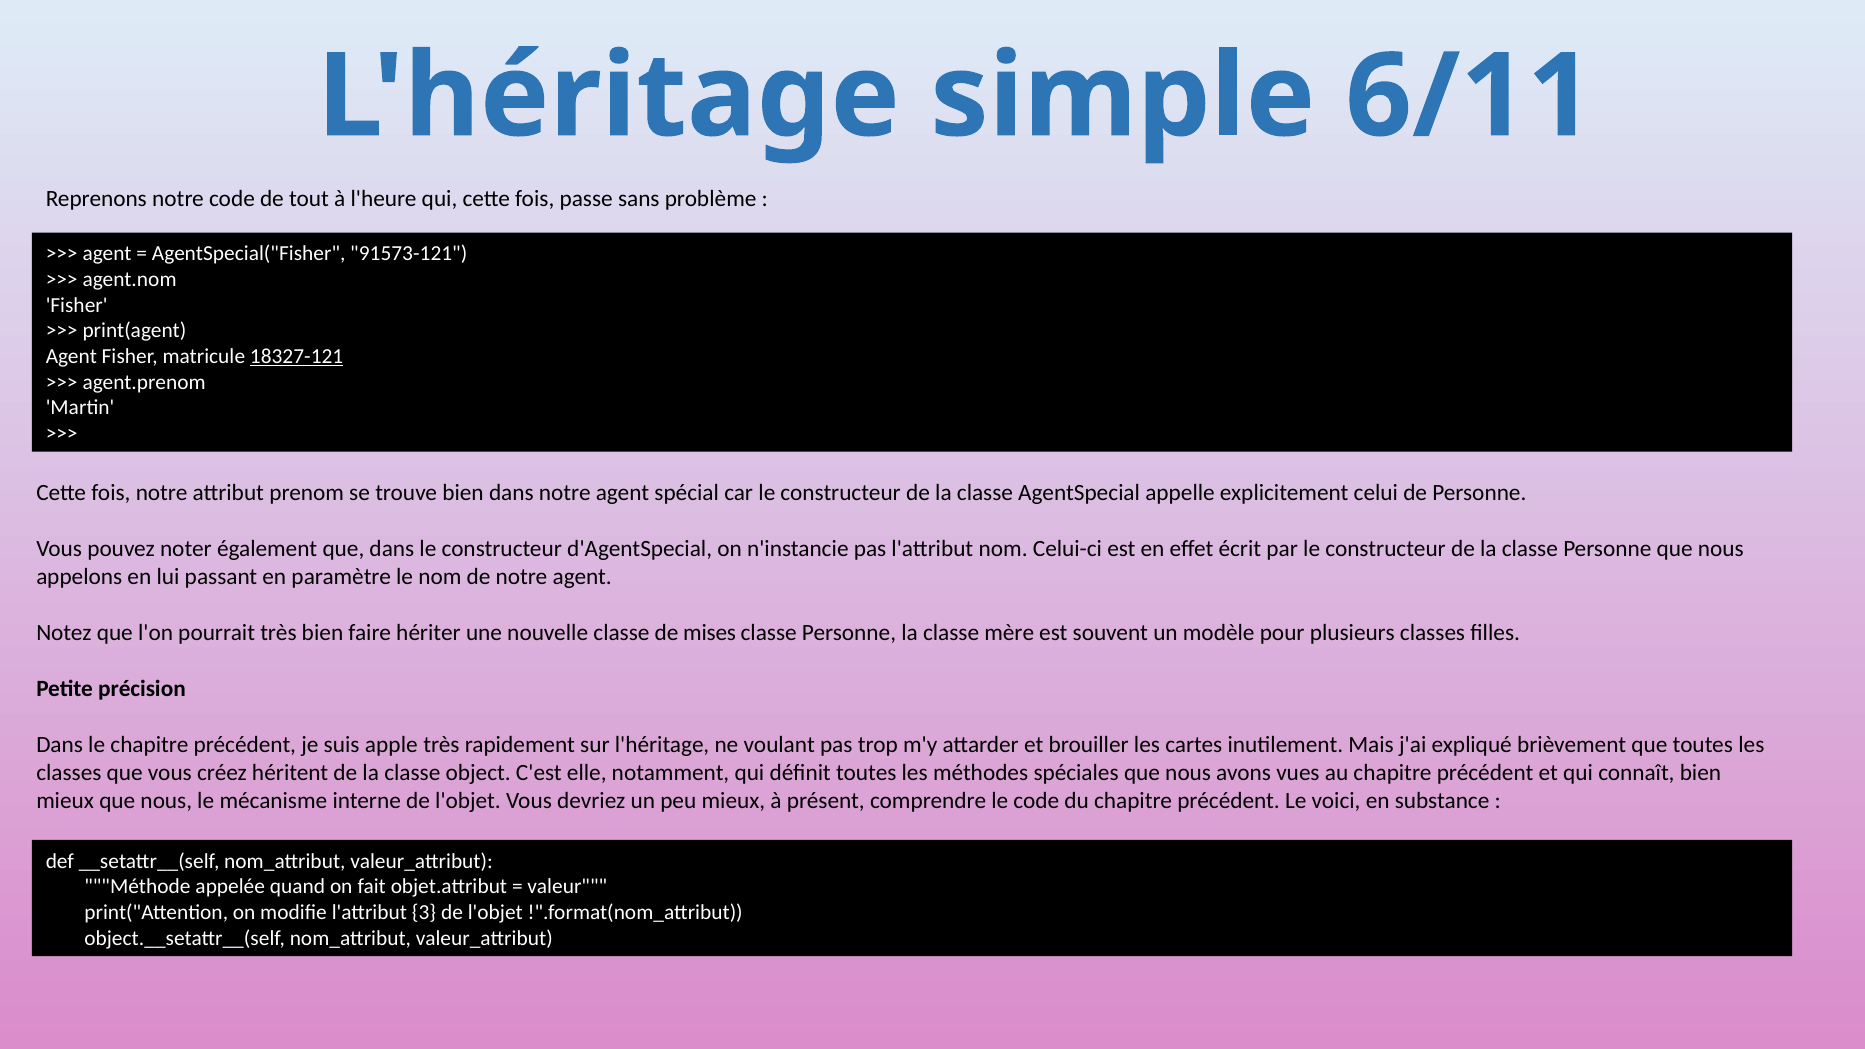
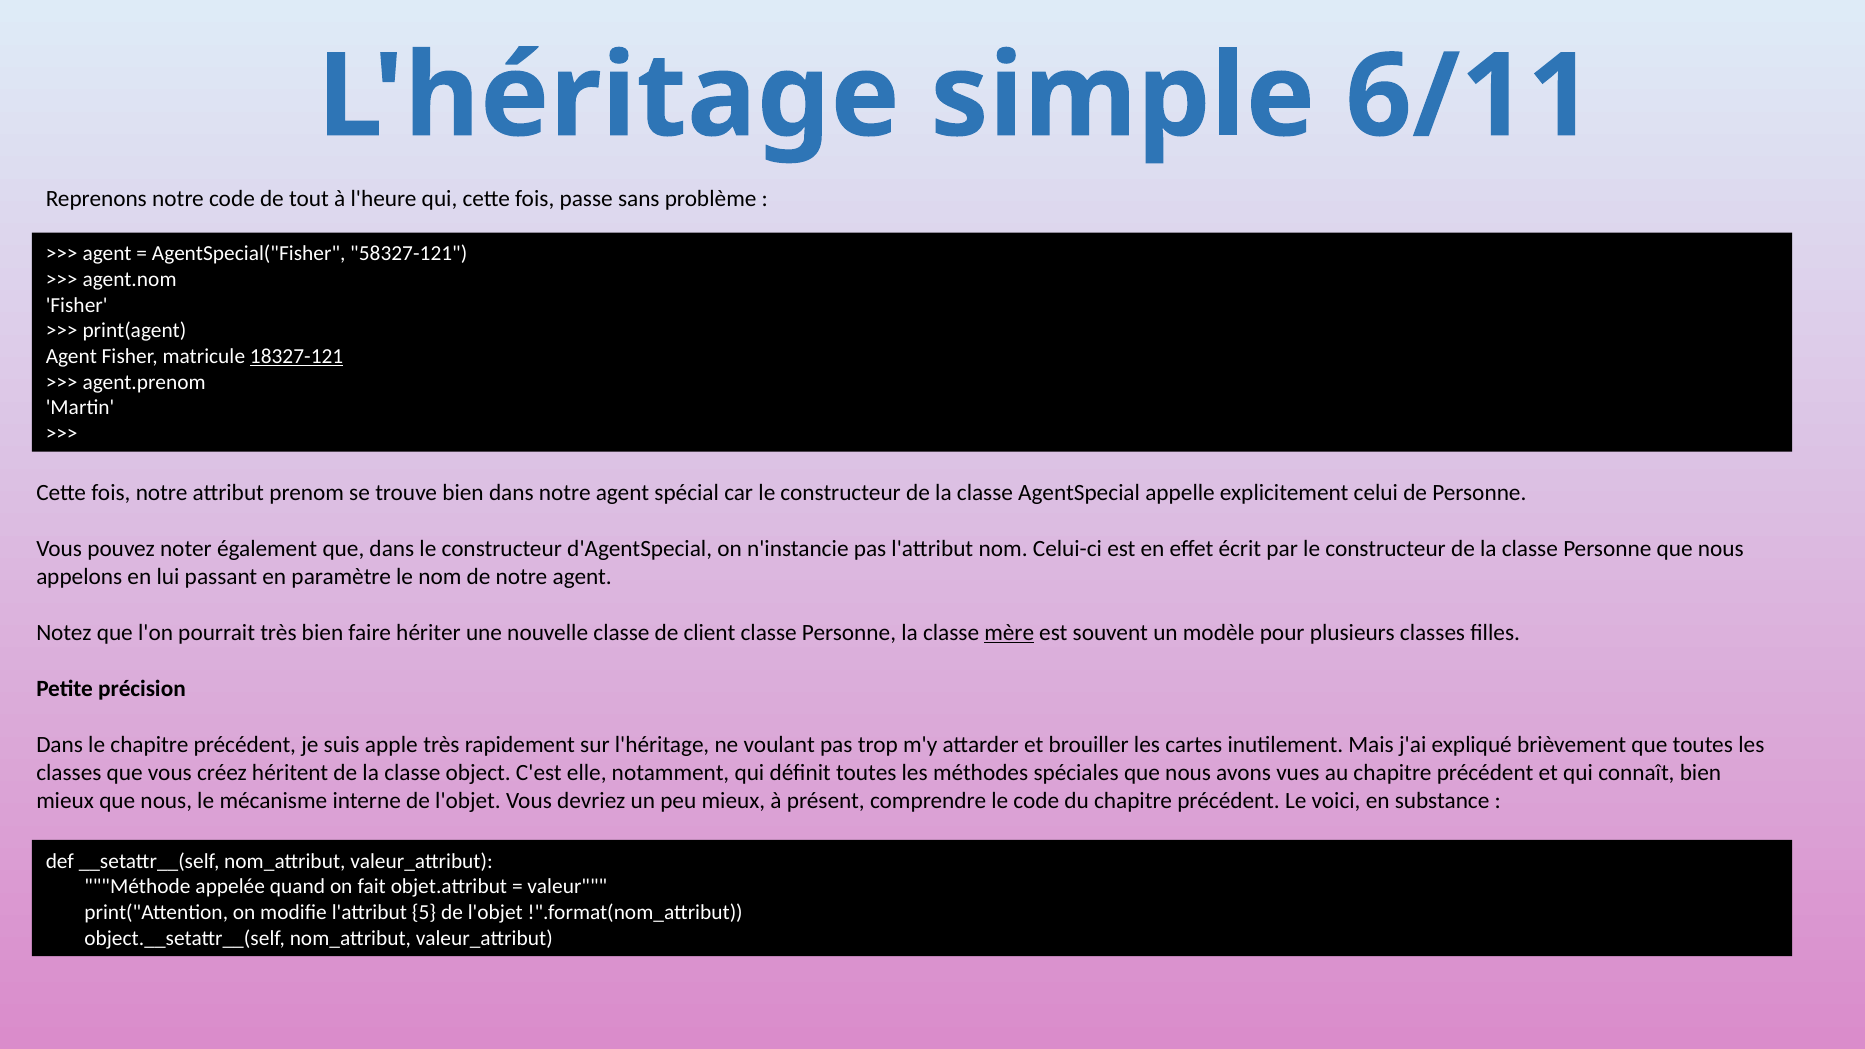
91573-121: 91573-121 -> 58327-121
mises: mises -> client
mère underline: none -> present
3: 3 -> 5
